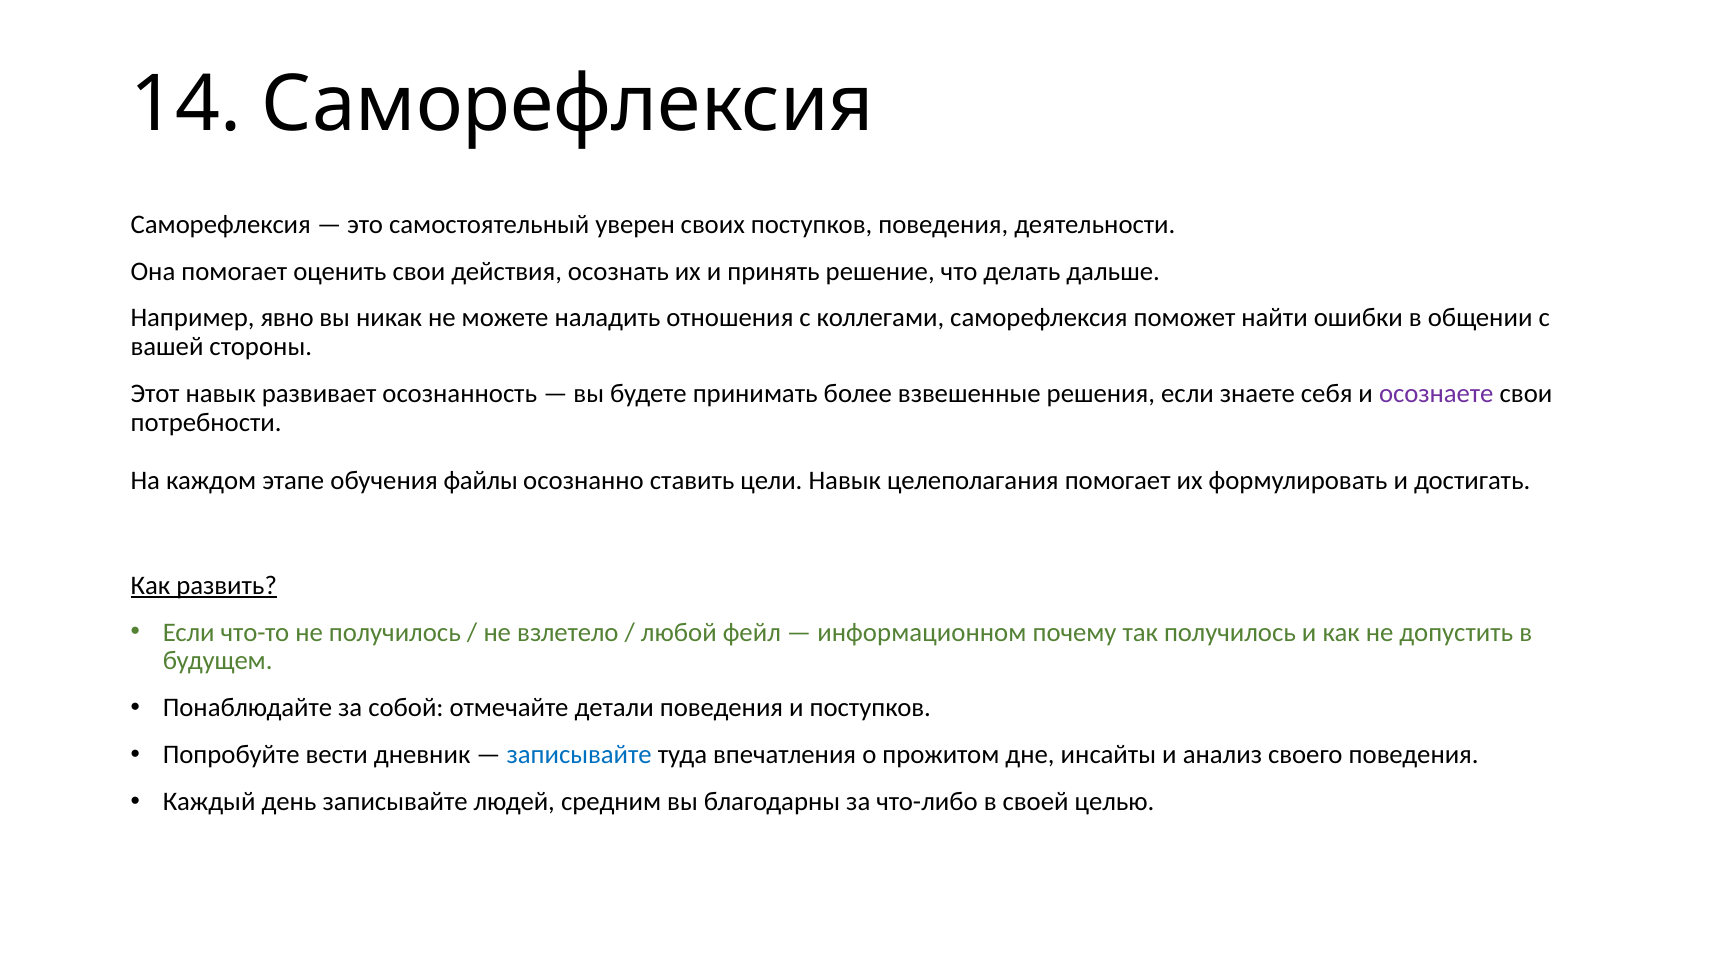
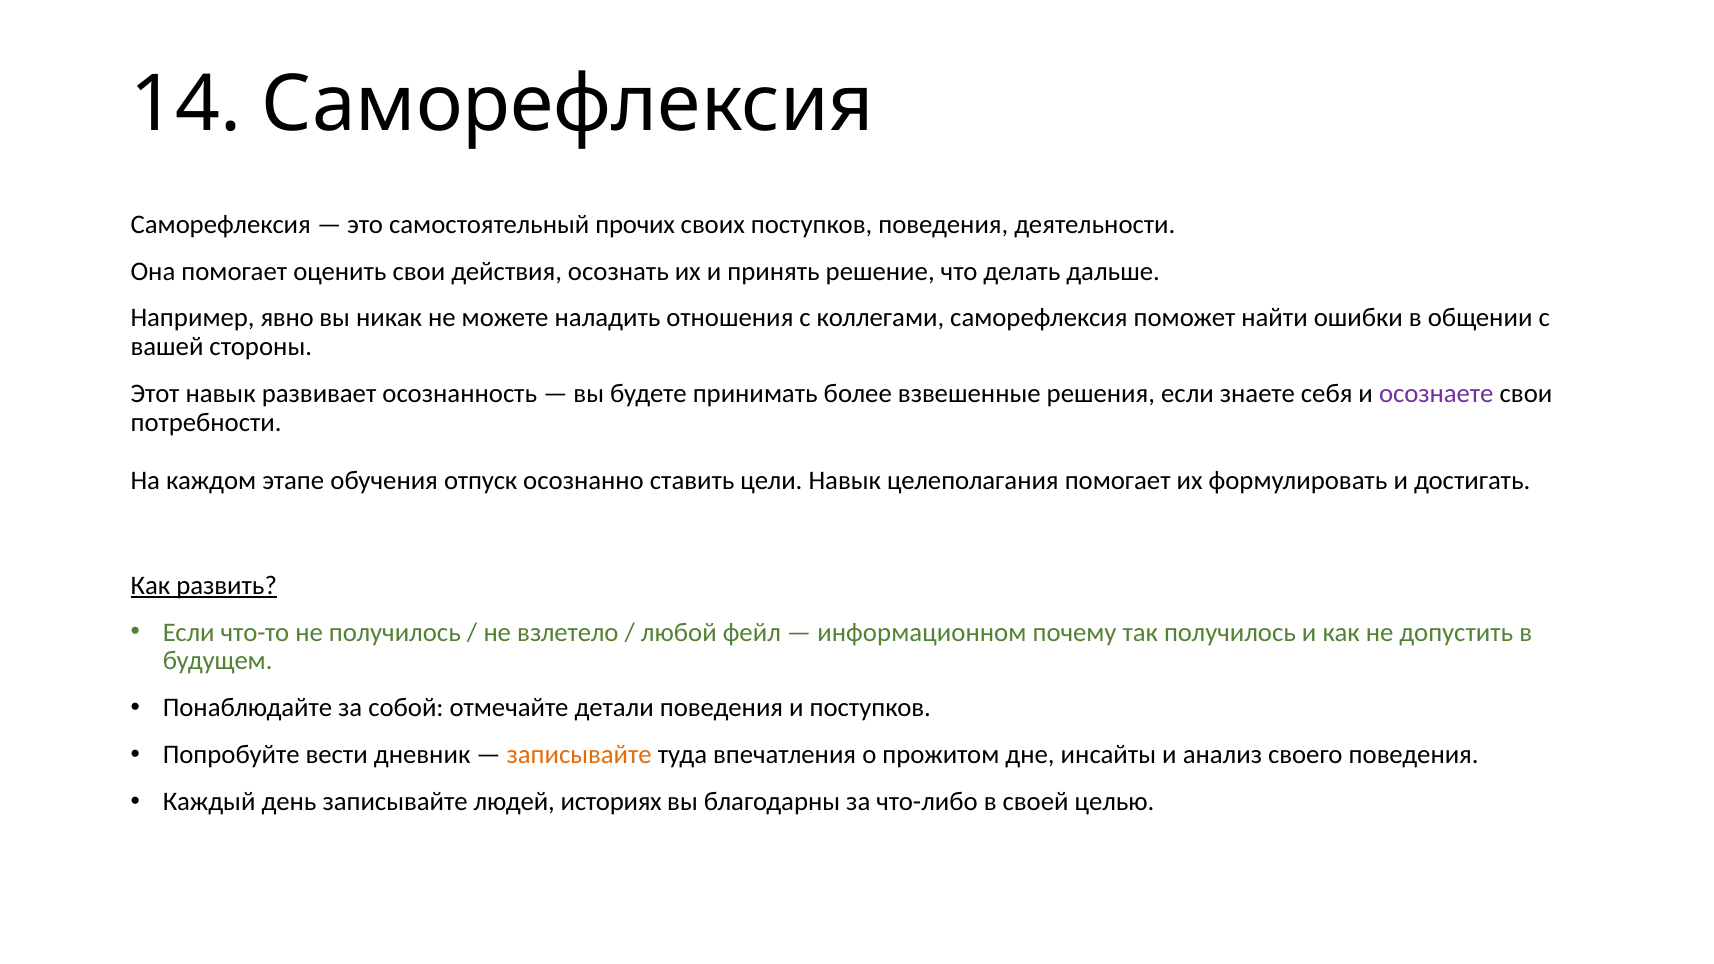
уверен: уверен -> прочих
файлы: файлы -> отпуск
записывайте at (579, 755) colour: blue -> orange
средним: средним -> историях
